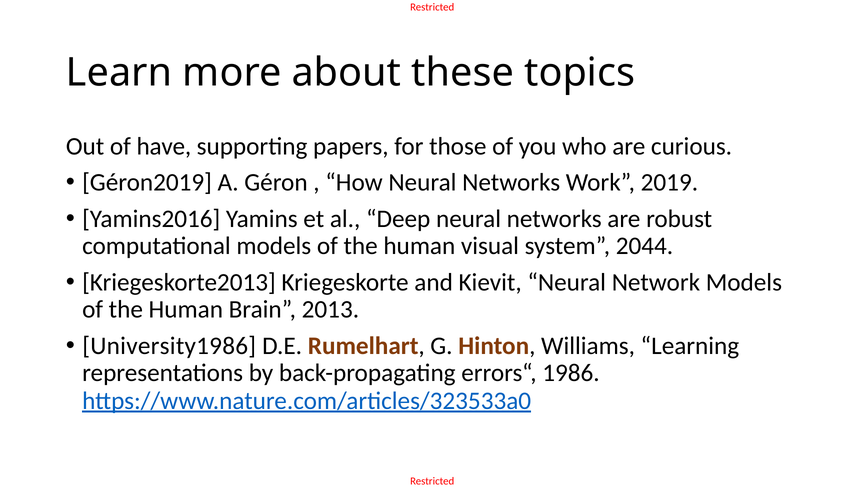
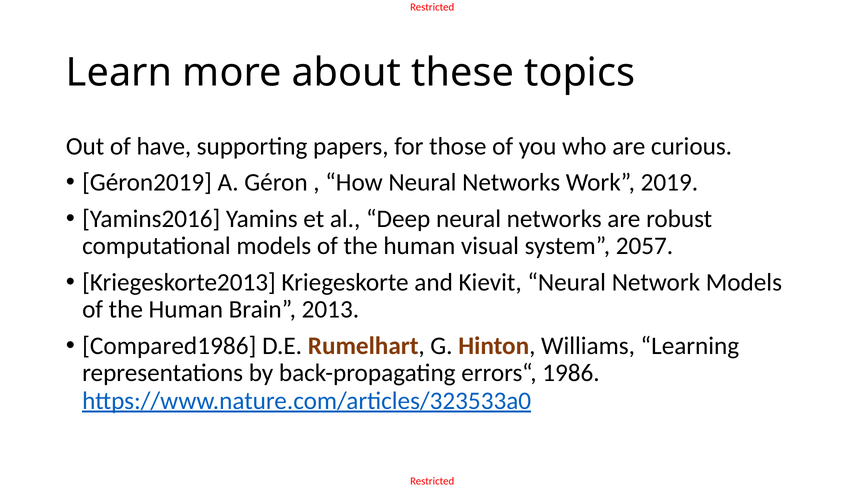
2044: 2044 -> 2057
University1986: University1986 -> Compared1986
